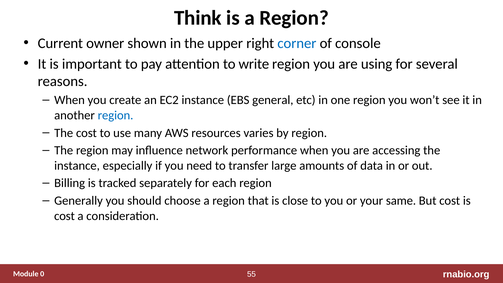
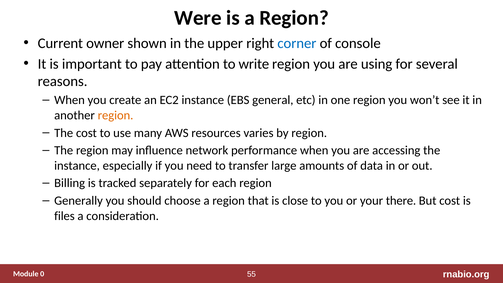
Think: Think -> Were
region at (116, 115) colour: blue -> orange
same: same -> there
cost at (64, 216): cost -> files
